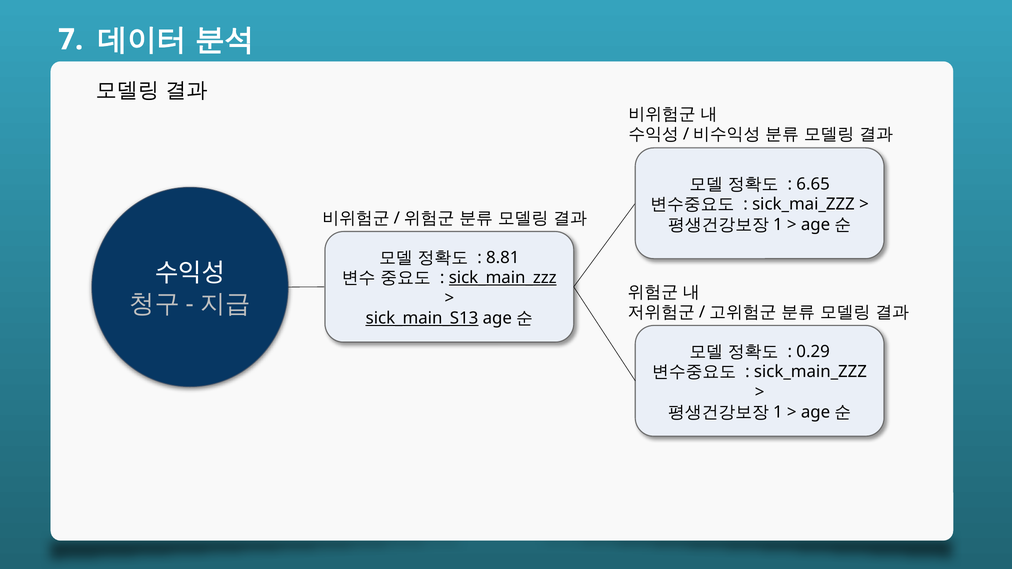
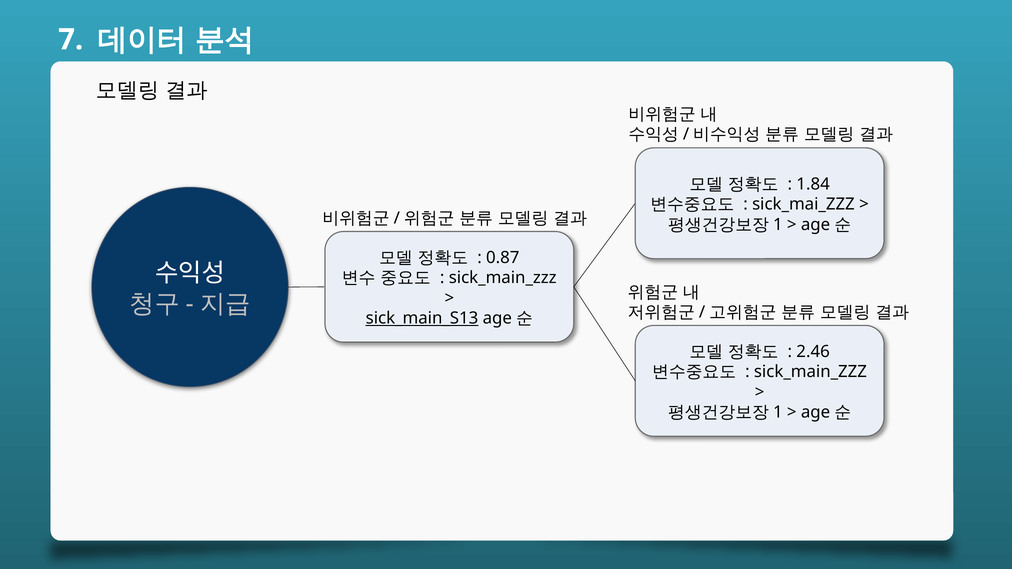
6.65: 6.65 -> 1.84
8.81: 8.81 -> 0.87
sick_main_zzz at (503, 278) underline: present -> none
0.29: 0.29 -> 2.46
